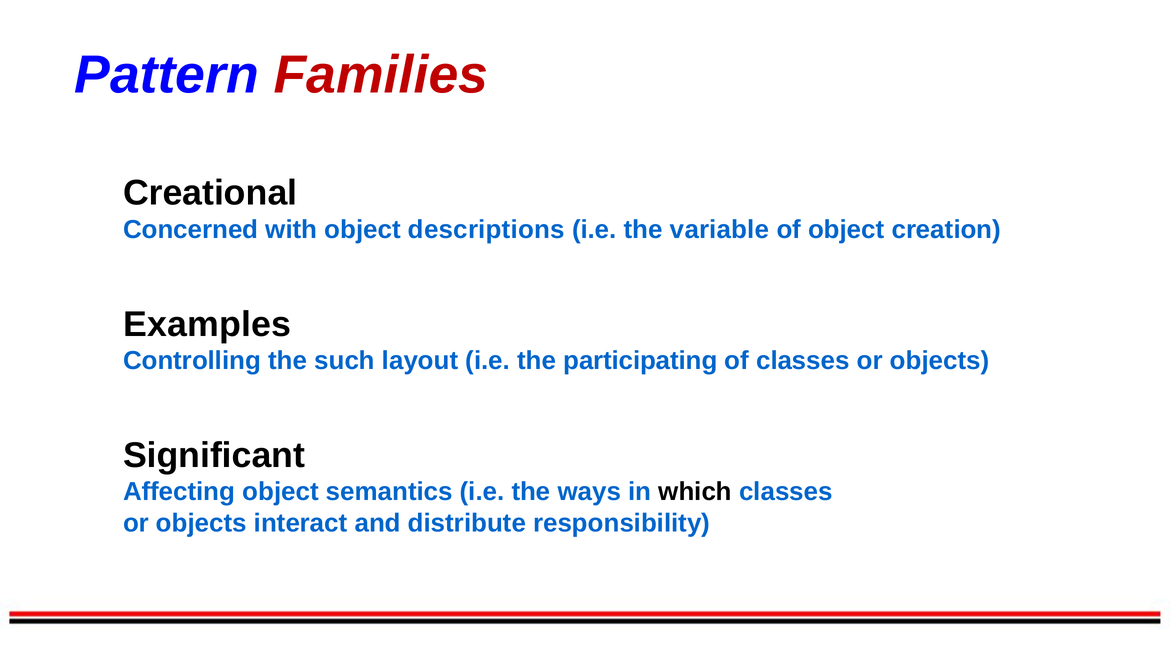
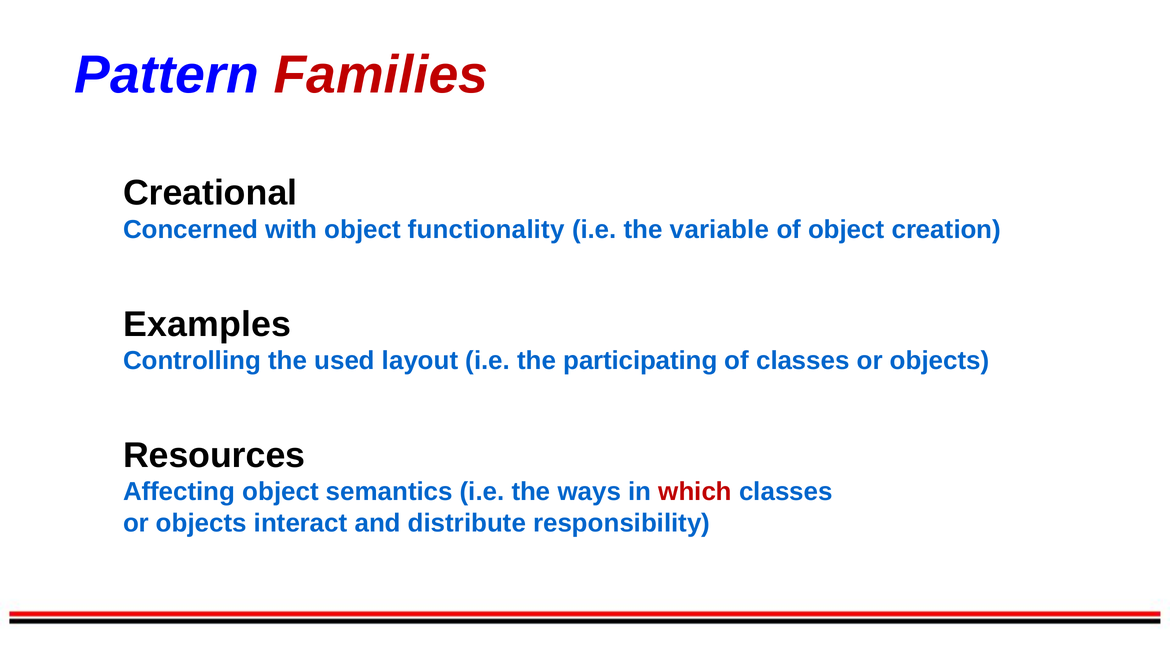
descriptions: descriptions -> functionality
such: such -> used
Significant: Significant -> Resources
which colour: black -> red
